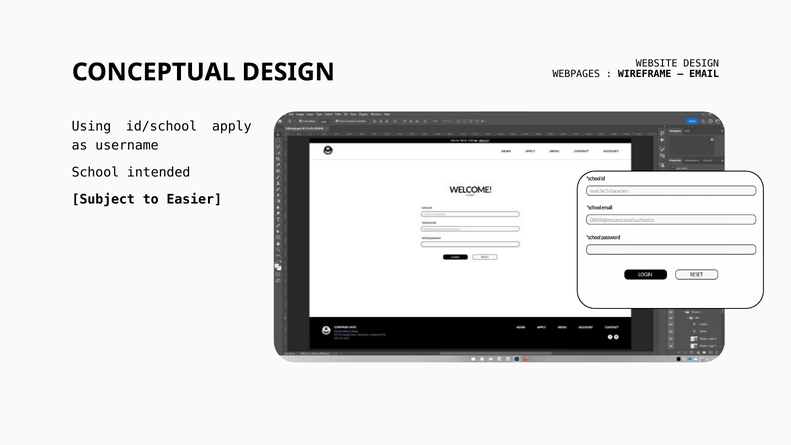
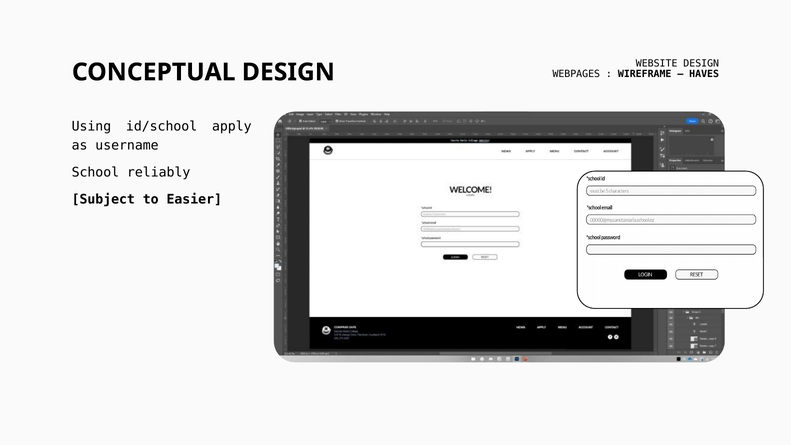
EMAIL: EMAIL -> HAVES
intended: intended -> reliably
